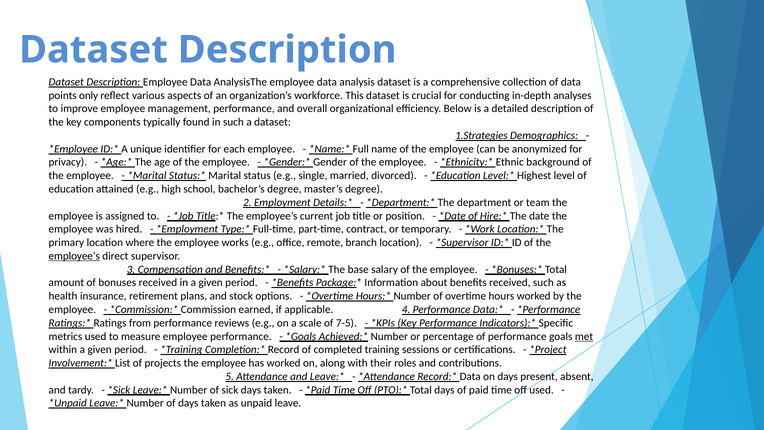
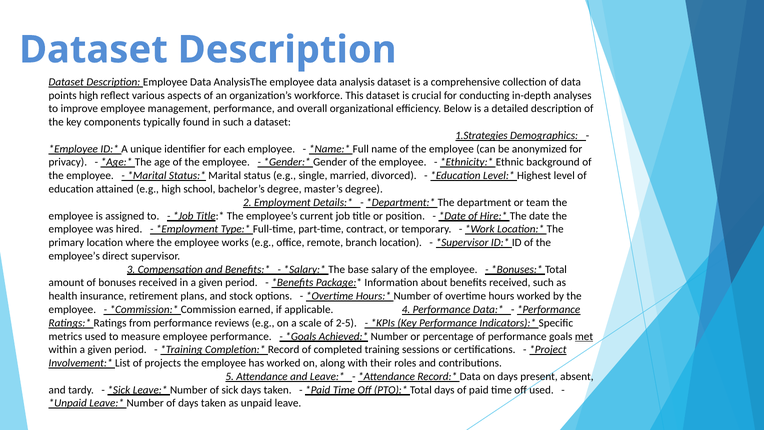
points only: only -> high
employee’s at (74, 256) underline: present -> none
7-5: 7-5 -> 2-5
